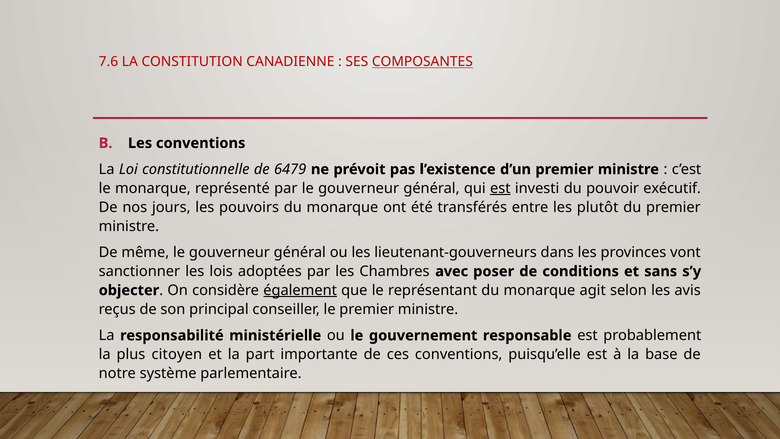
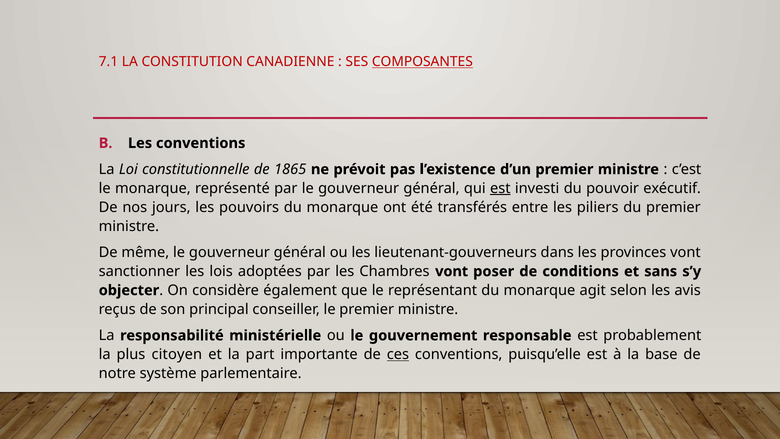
7.6: 7.6 -> 7.1
6479: 6479 -> 1865
plutôt: plutôt -> piliers
Chambres avec: avec -> vont
également underline: present -> none
ces underline: none -> present
